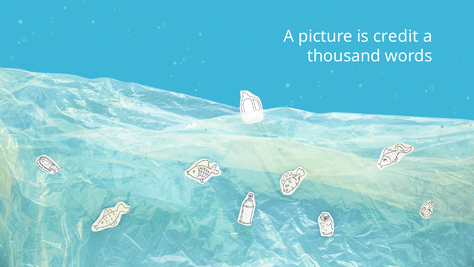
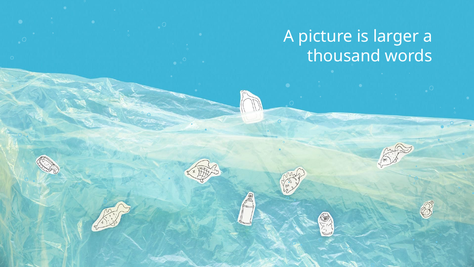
credit: credit -> larger
